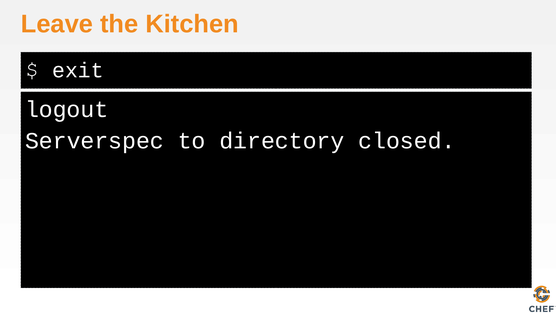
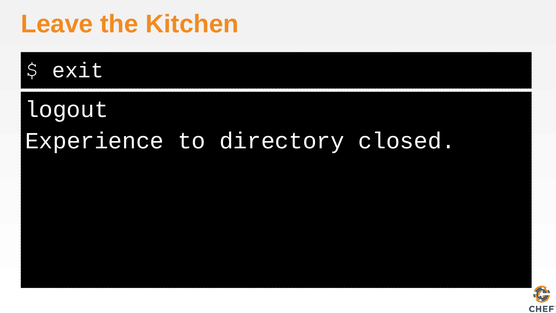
Serverspec: Serverspec -> Experience
